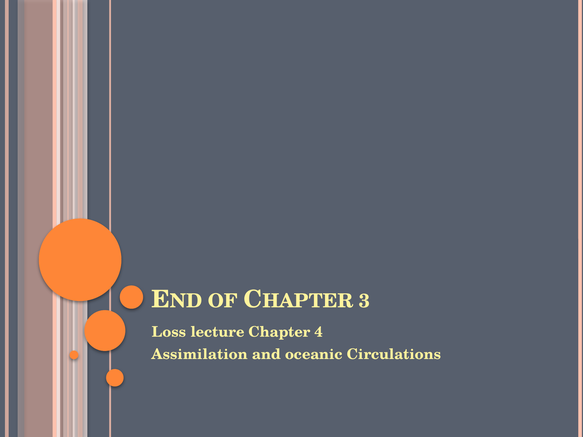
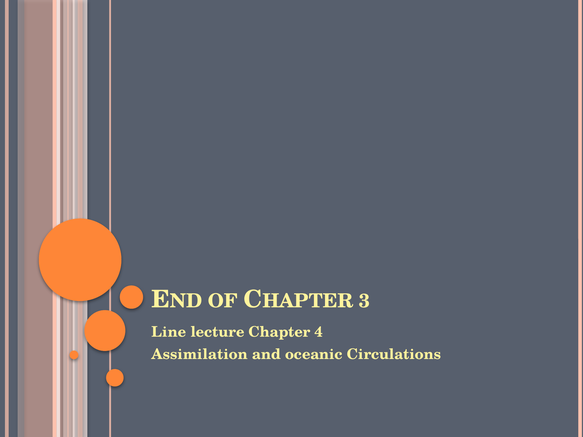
Loss: Loss -> Line
